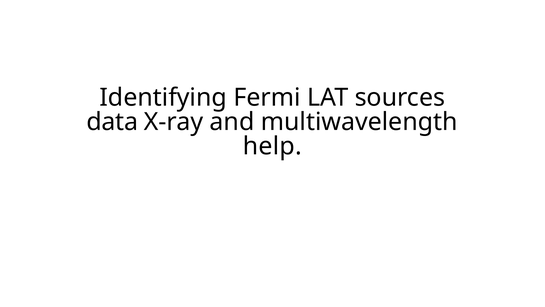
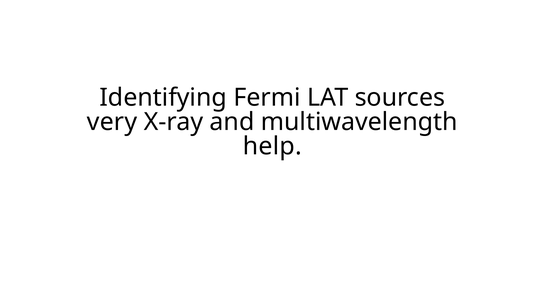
data: data -> very
